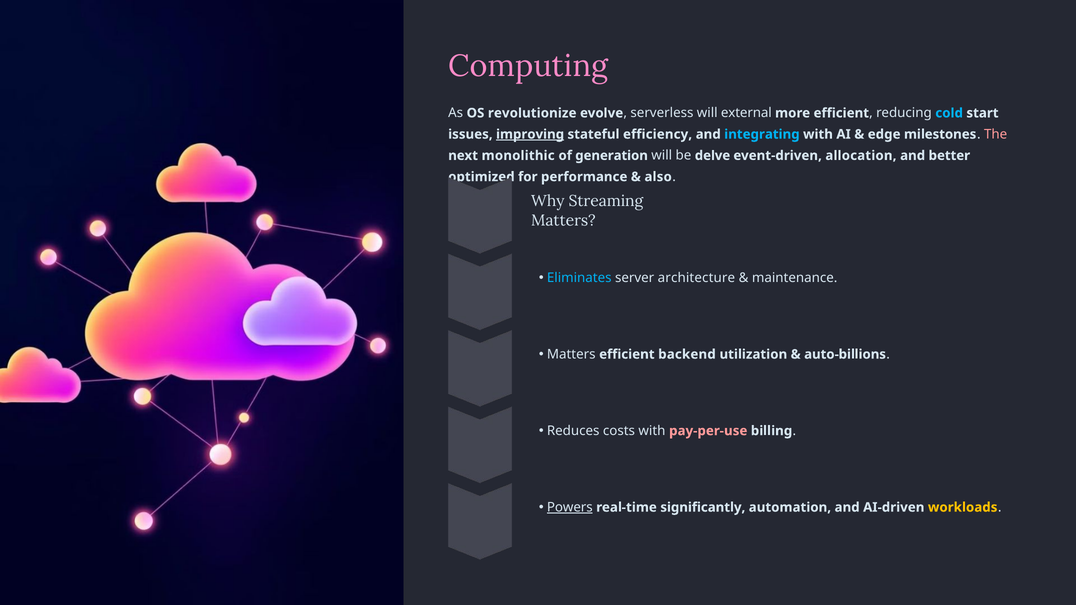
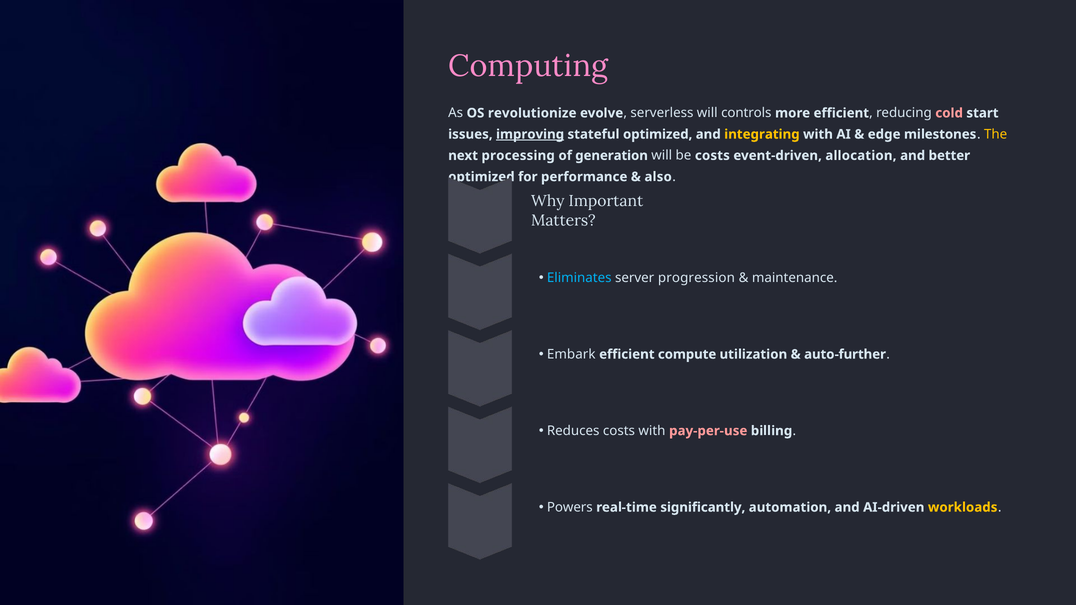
external: external -> controls
cold colour: light blue -> pink
stateful efficiency: efficiency -> optimized
integrating colour: light blue -> yellow
The colour: pink -> yellow
monolithic: monolithic -> processing
be delve: delve -> costs
Streaming: Streaming -> Important
architecture: architecture -> progression
Matters at (571, 354): Matters -> Embark
backend: backend -> compute
auto-billions: auto-billions -> auto-further
Powers underline: present -> none
